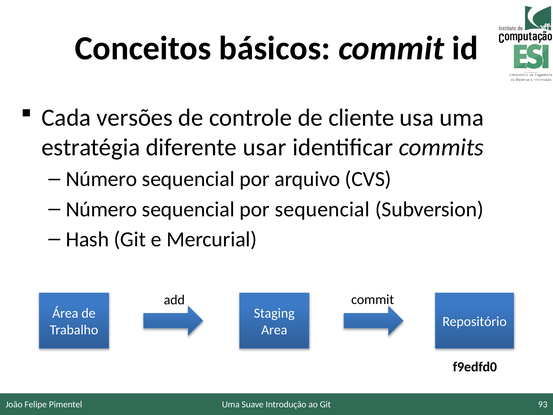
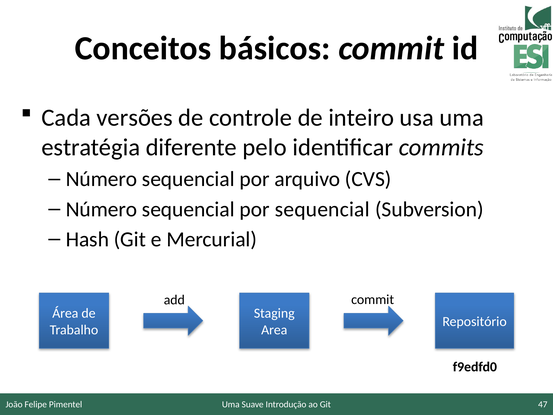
cliente: cliente -> inteiro
usar: usar -> pelo
93: 93 -> 47
